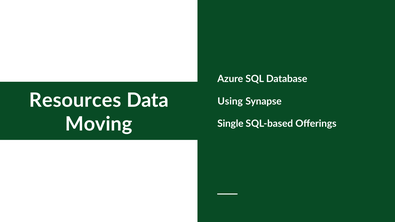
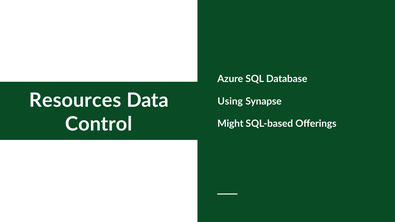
Moving: Moving -> Control
Single: Single -> Might
